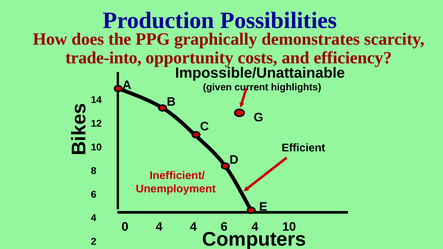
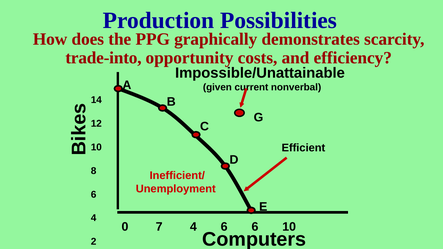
highlights: highlights -> nonverbal
0 4: 4 -> 7
4 6 4: 4 -> 6
